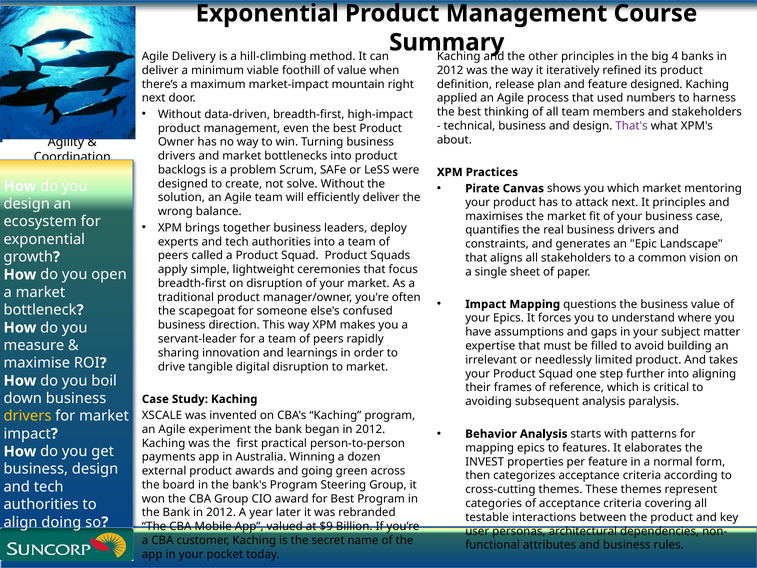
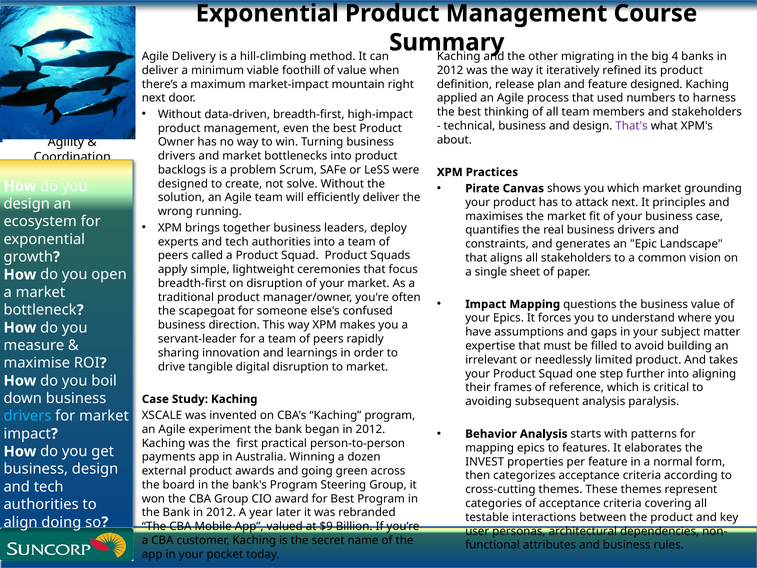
other principles: principles -> migrating
mentoring: mentoring -> grounding
balance: balance -> running
drivers at (27, 416) colour: yellow -> light blue
